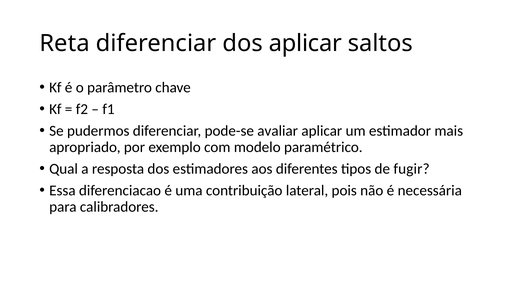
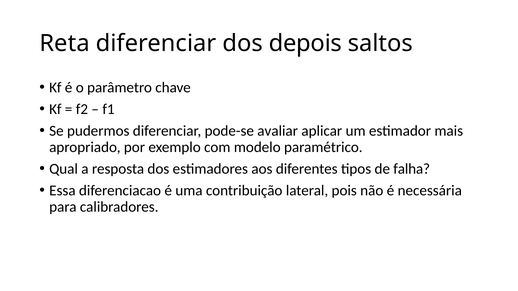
dos aplicar: aplicar -> depois
fugir: fugir -> falha
